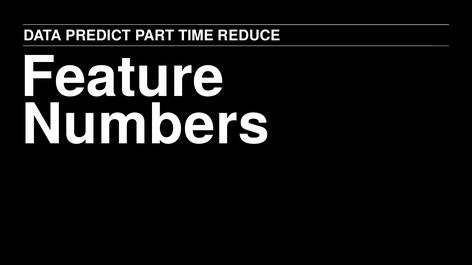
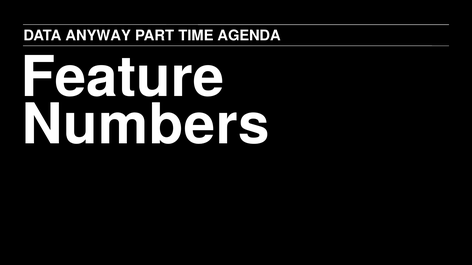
PREDICT: PREDICT -> ANYWAY
REDUCE: REDUCE -> AGENDA
